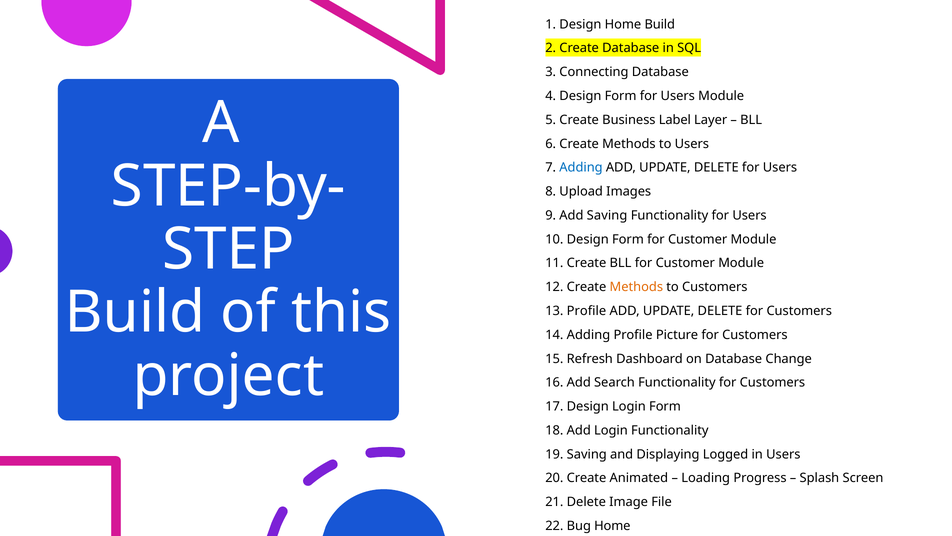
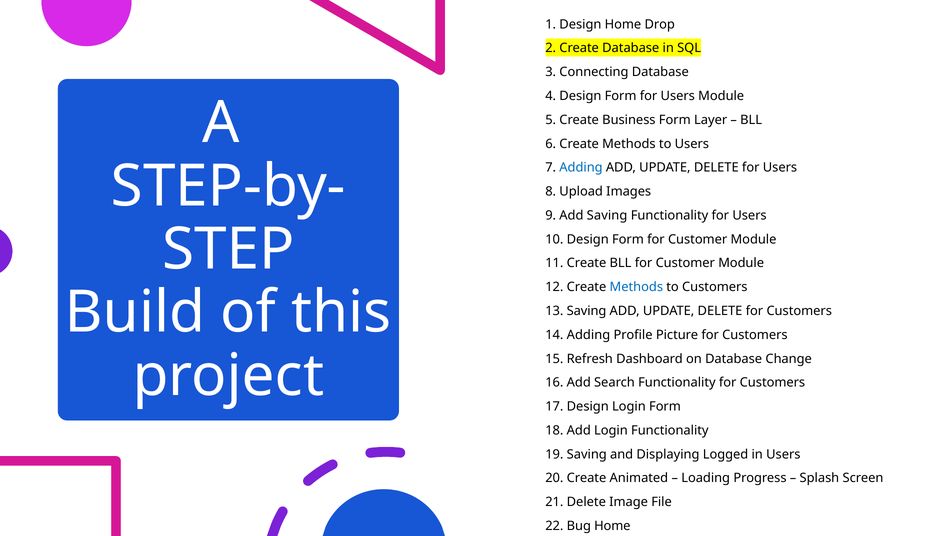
Home Build: Build -> Drop
Business Label: Label -> Form
Methods at (636, 287) colour: orange -> blue
13 Profile: Profile -> Saving
